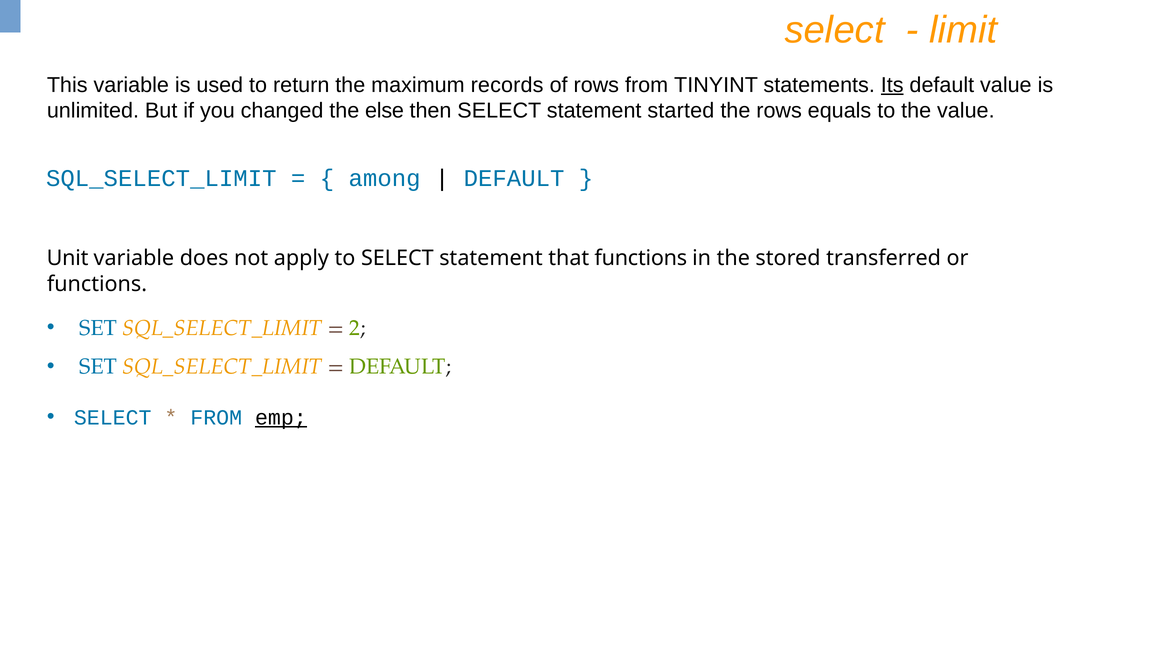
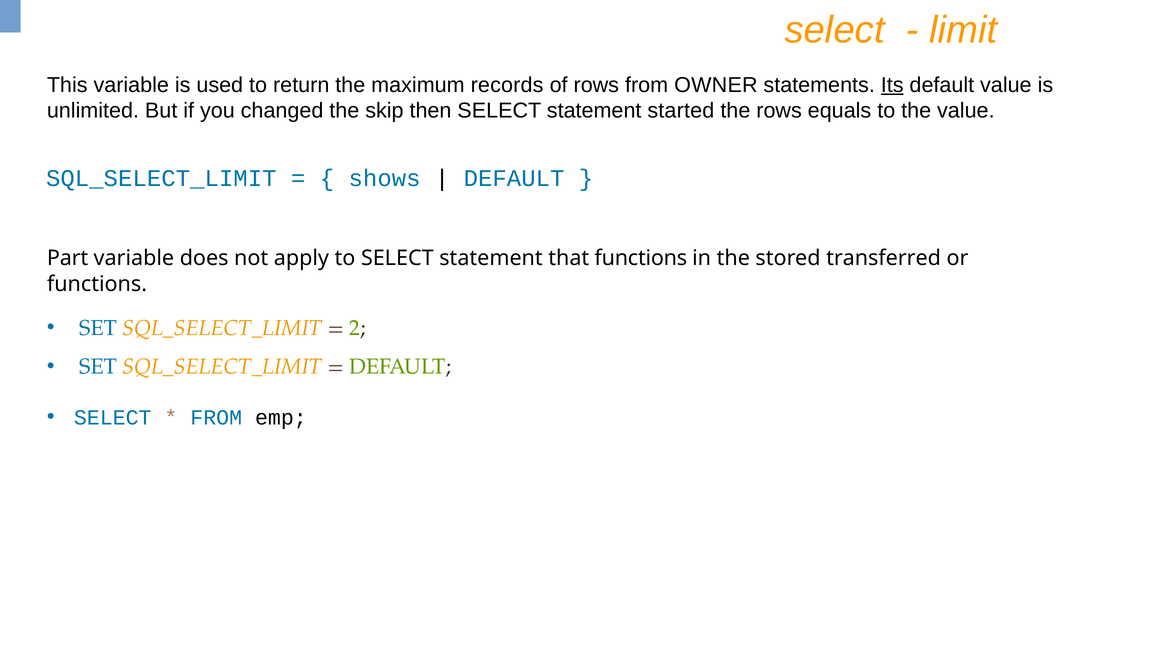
TINYINT: TINYINT -> OWNER
else: else -> skip
among: among -> shows
Unit: Unit -> Part
emp underline: present -> none
